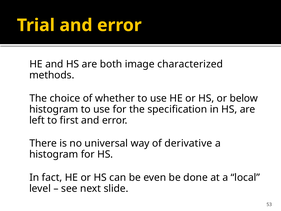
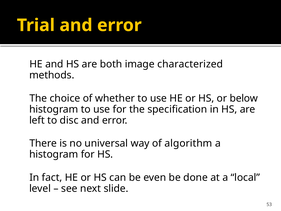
first: first -> disc
derivative: derivative -> algorithm
